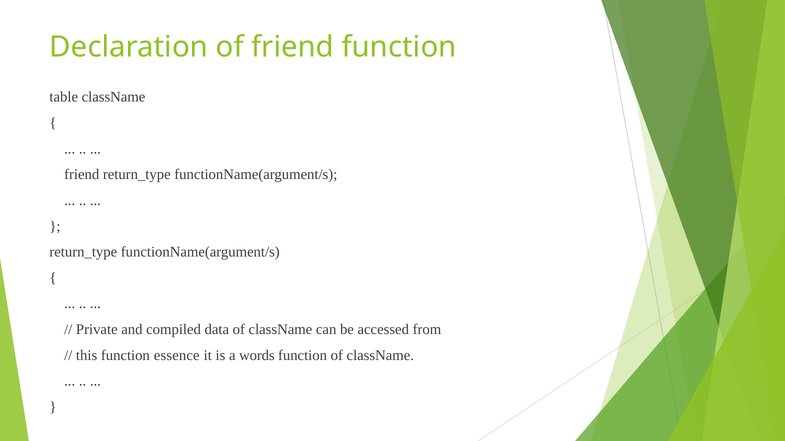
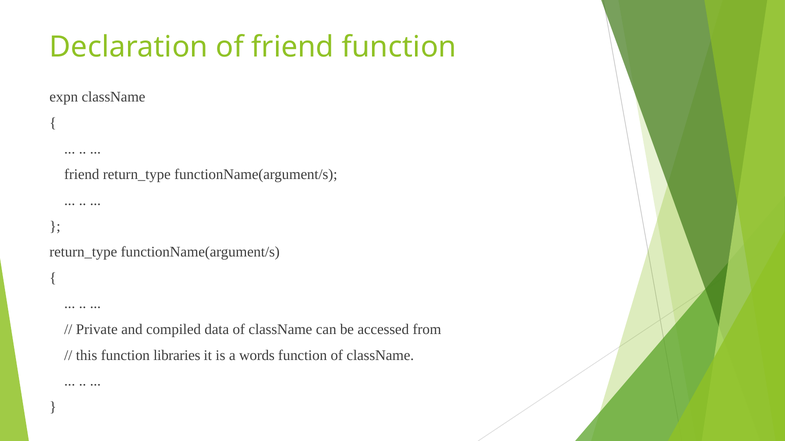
table: table -> expn
essence: essence -> libraries
